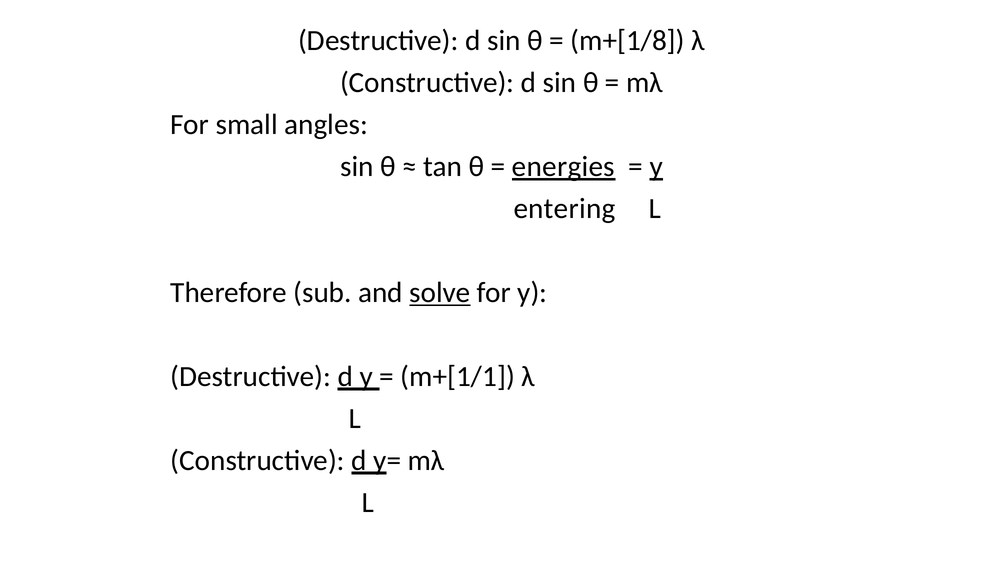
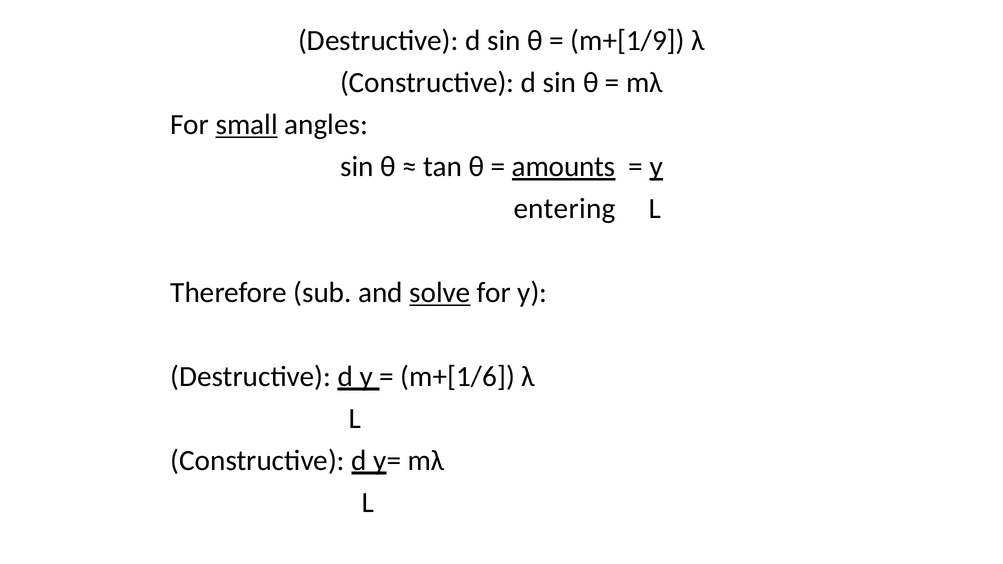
m+[1/8: m+[1/8 -> m+[1/9
small underline: none -> present
energies: energies -> amounts
m+[1/1: m+[1/1 -> m+[1/6
